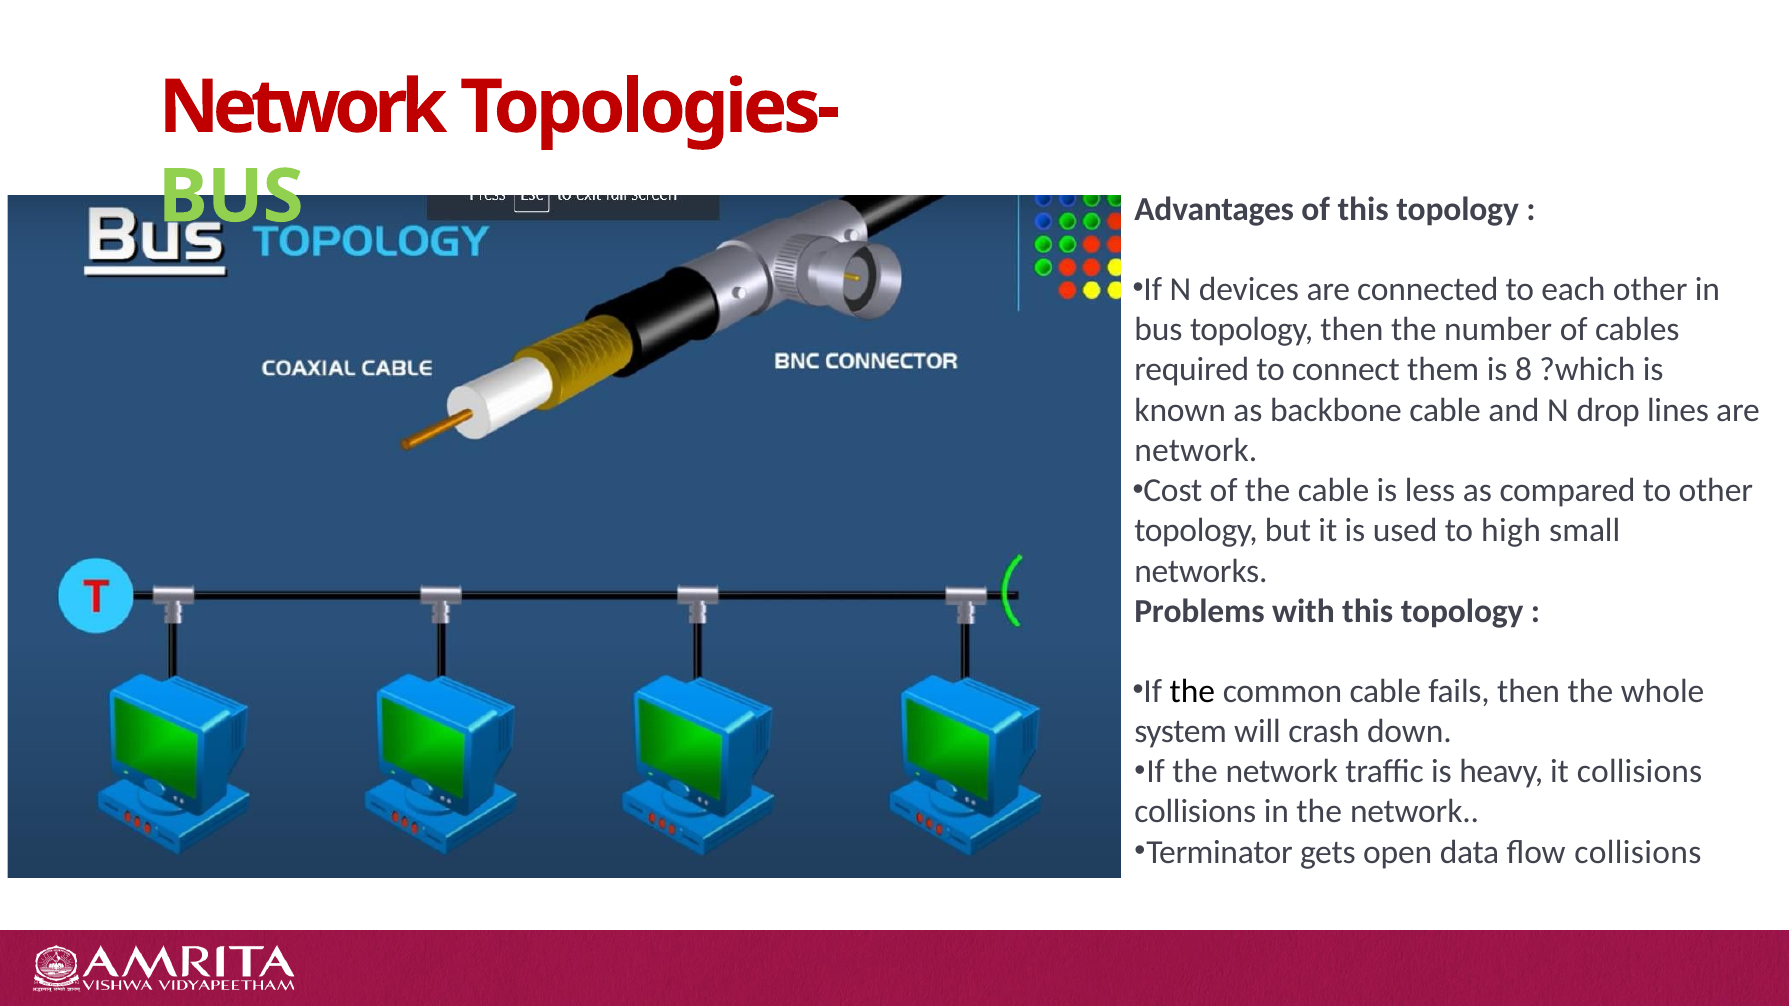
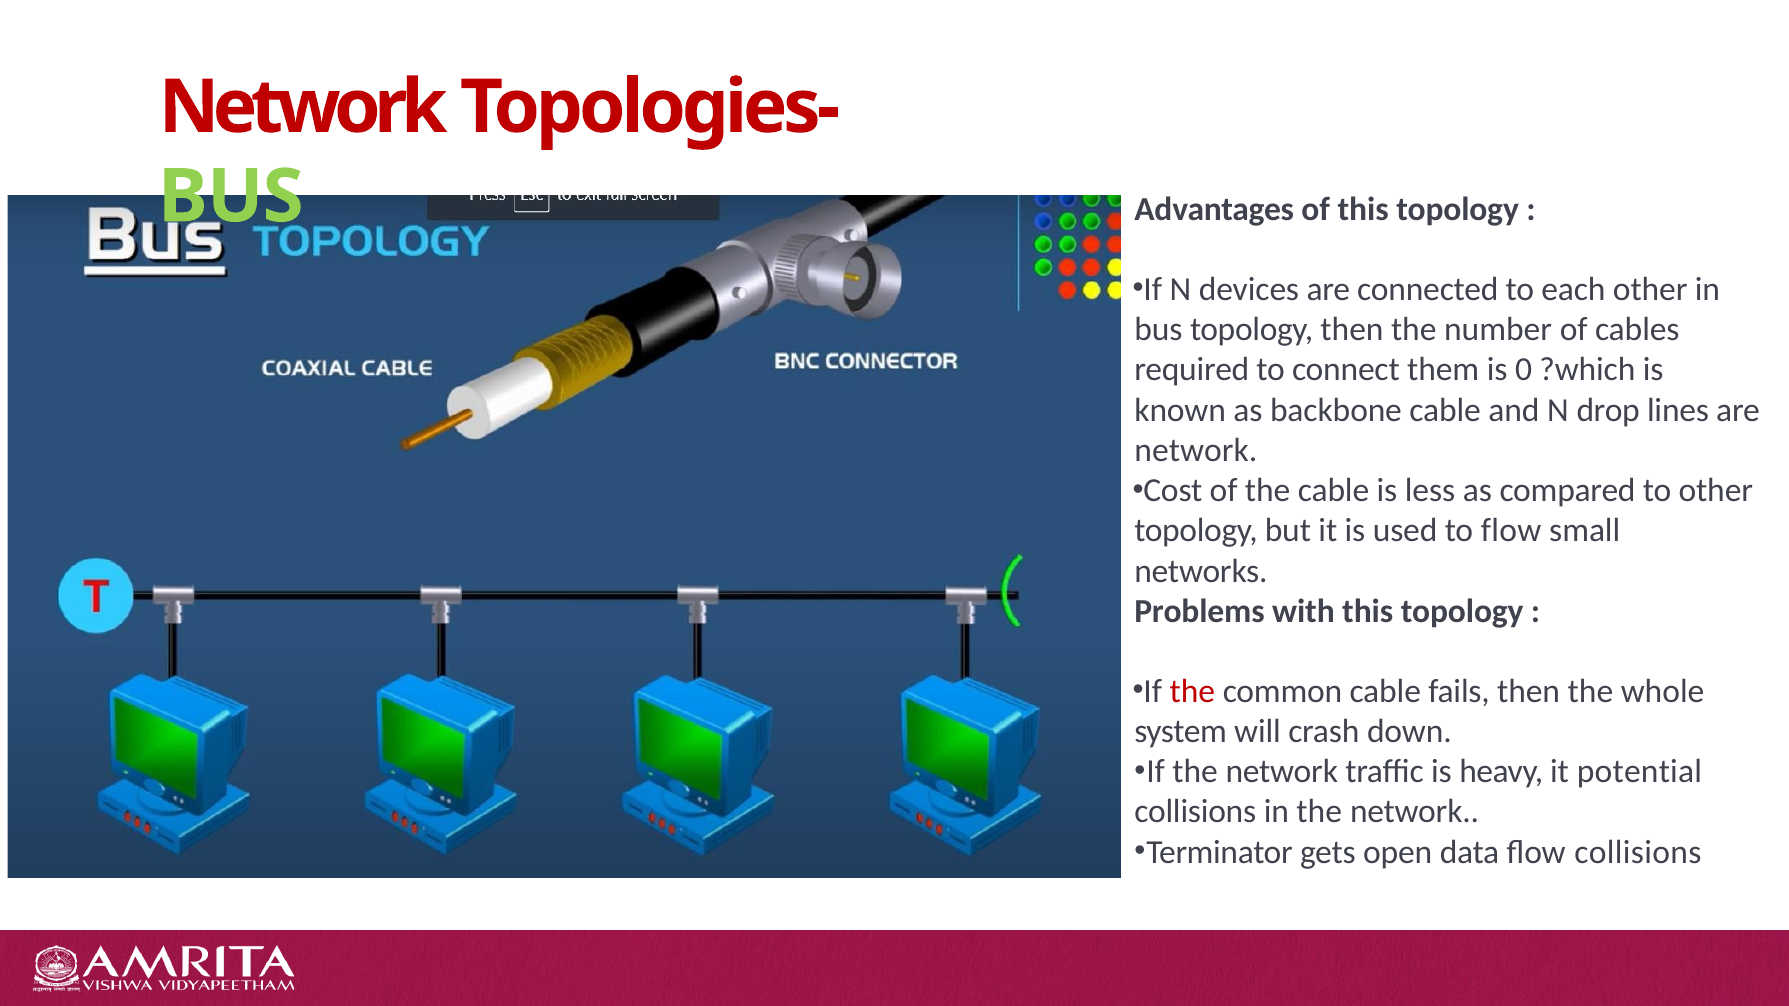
8: 8 -> 0
to high: high -> flow
the at (1192, 691) colour: black -> red
it collisions: collisions -> potential
